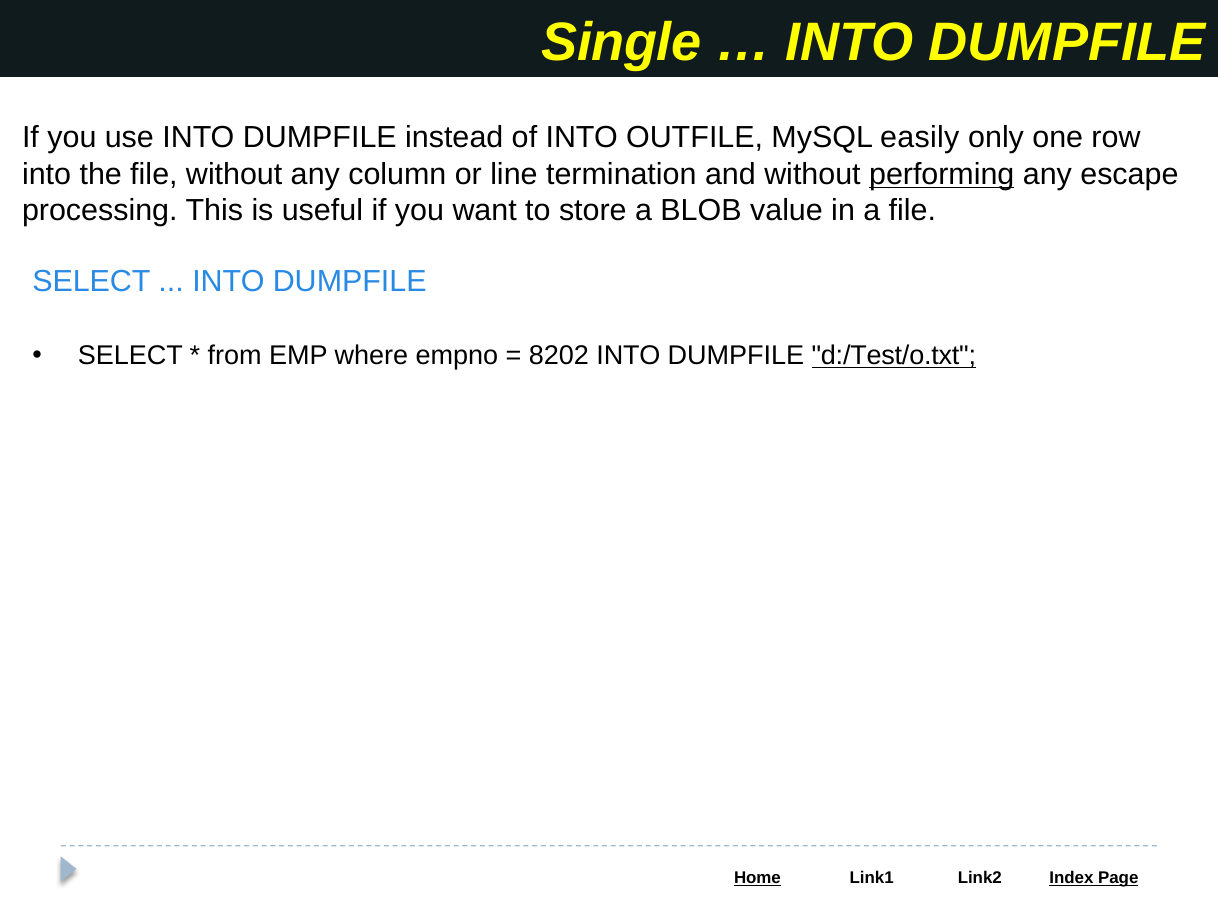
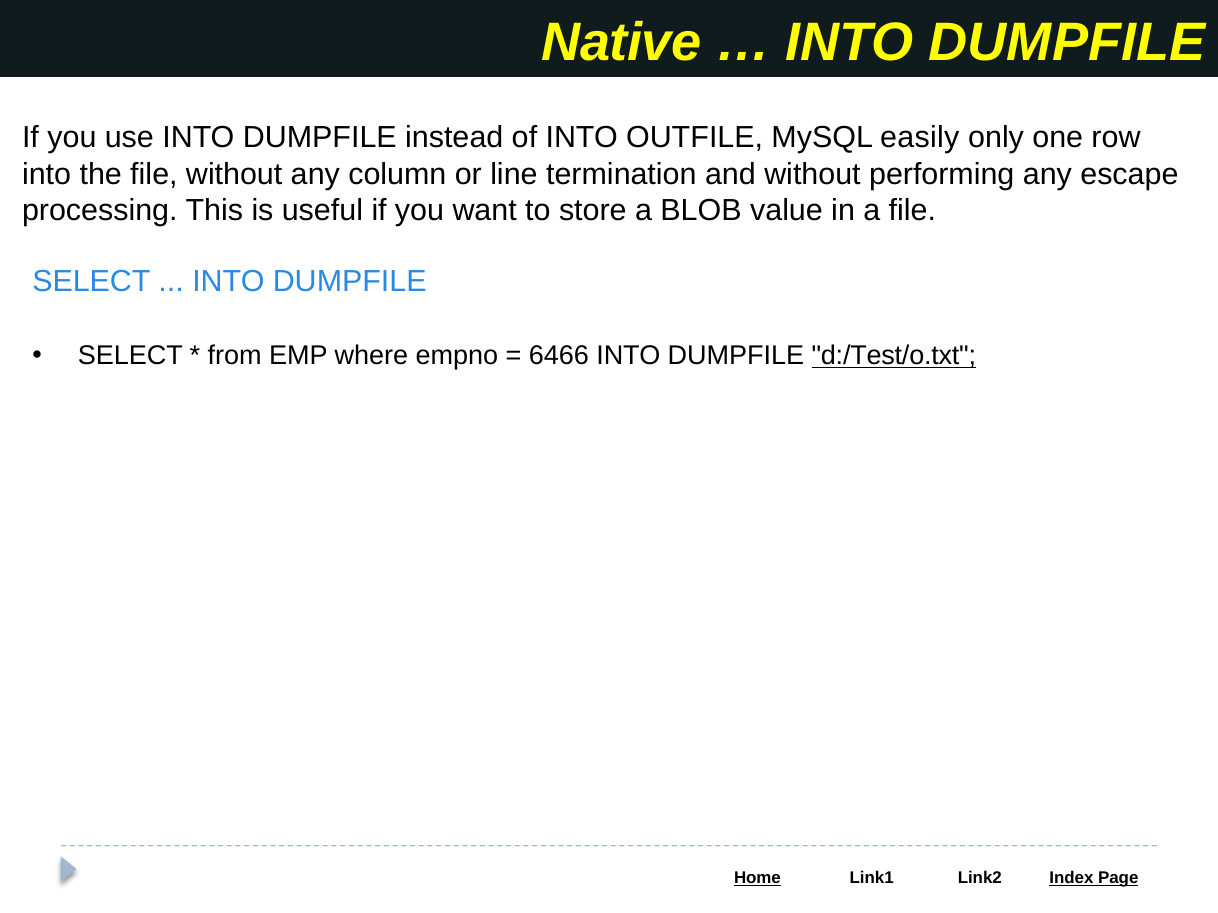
Single: Single -> Native
performing underline: present -> none
8202: 8202 -> 6466
